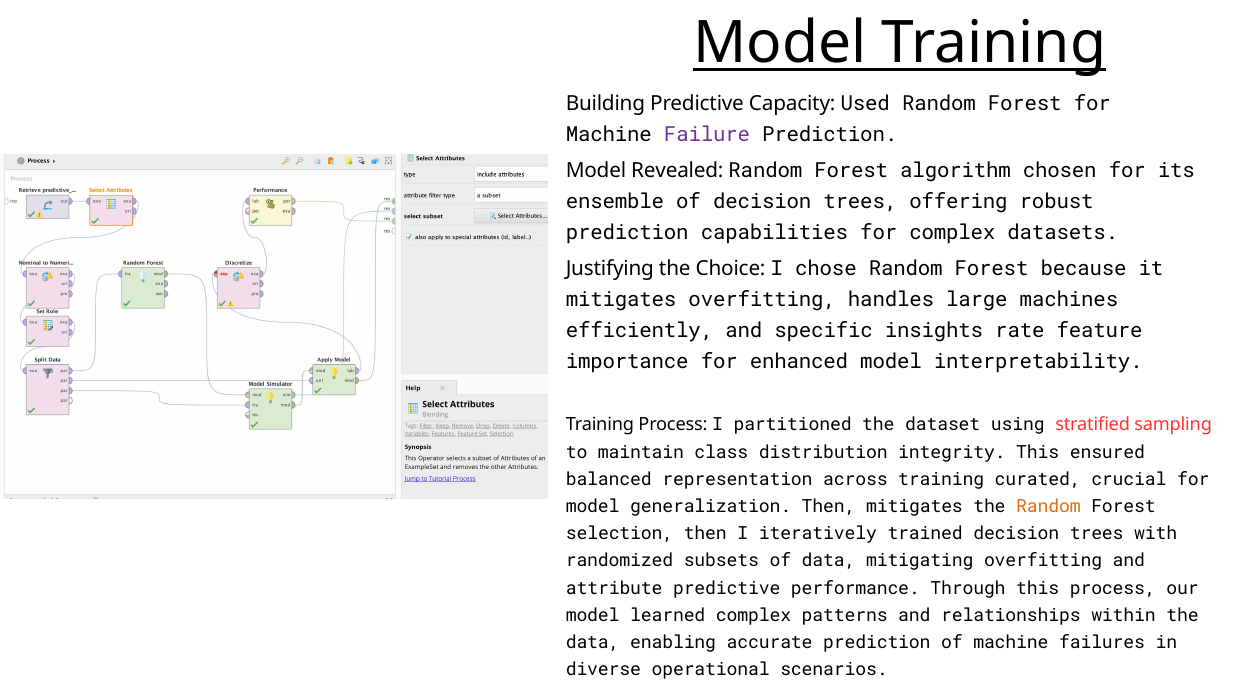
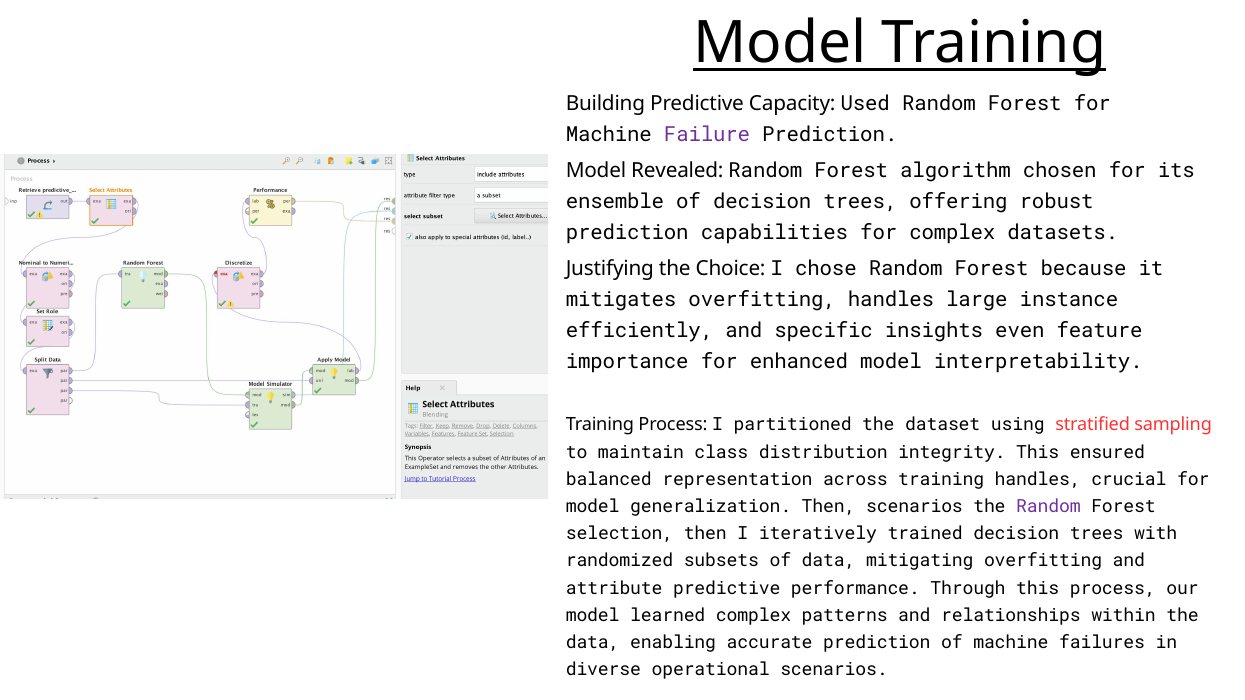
machines: machines -> instance
rate: rate -> even
training curated: curated -> handles
Then mitigates: mitigates -> scenarios
Random at (1049, 507) colour: orange -> purple
